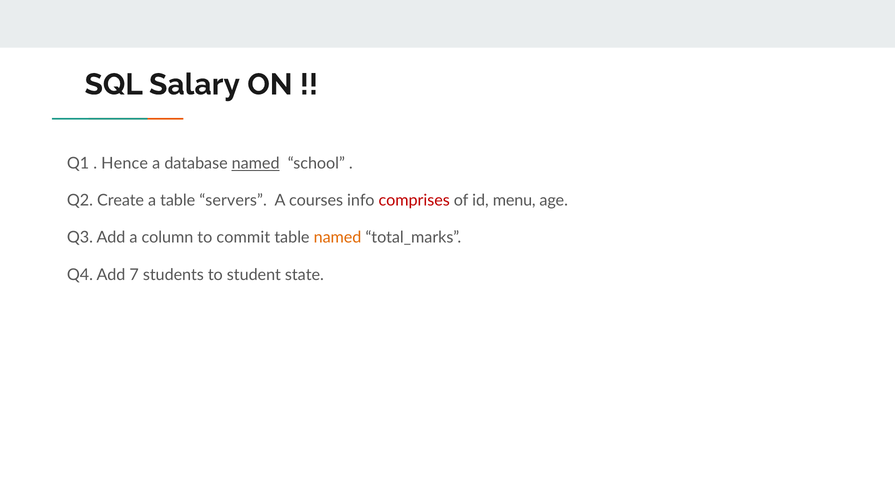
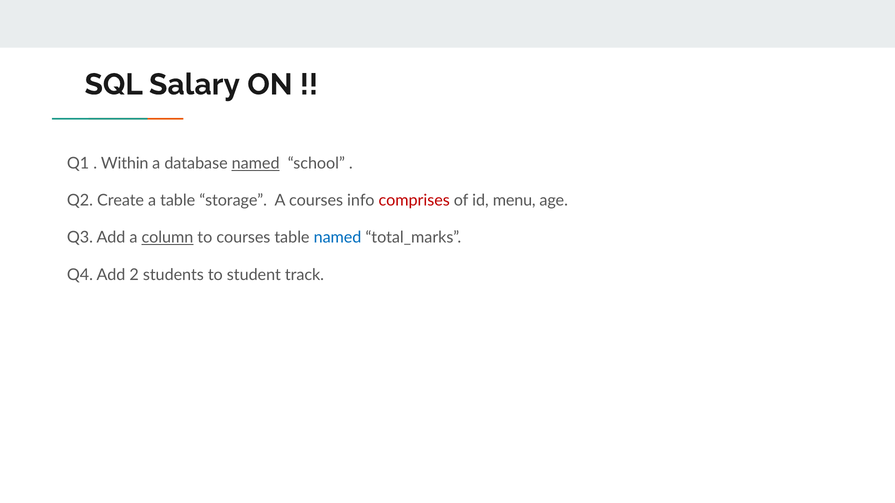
Hence: Hence -> Within
servers: servers -> storage
column underline: none -> present
to commit: commit -> courses
named at (338, 238) colour: orange -> blue
7: 7 -> 2
state: state -> track
